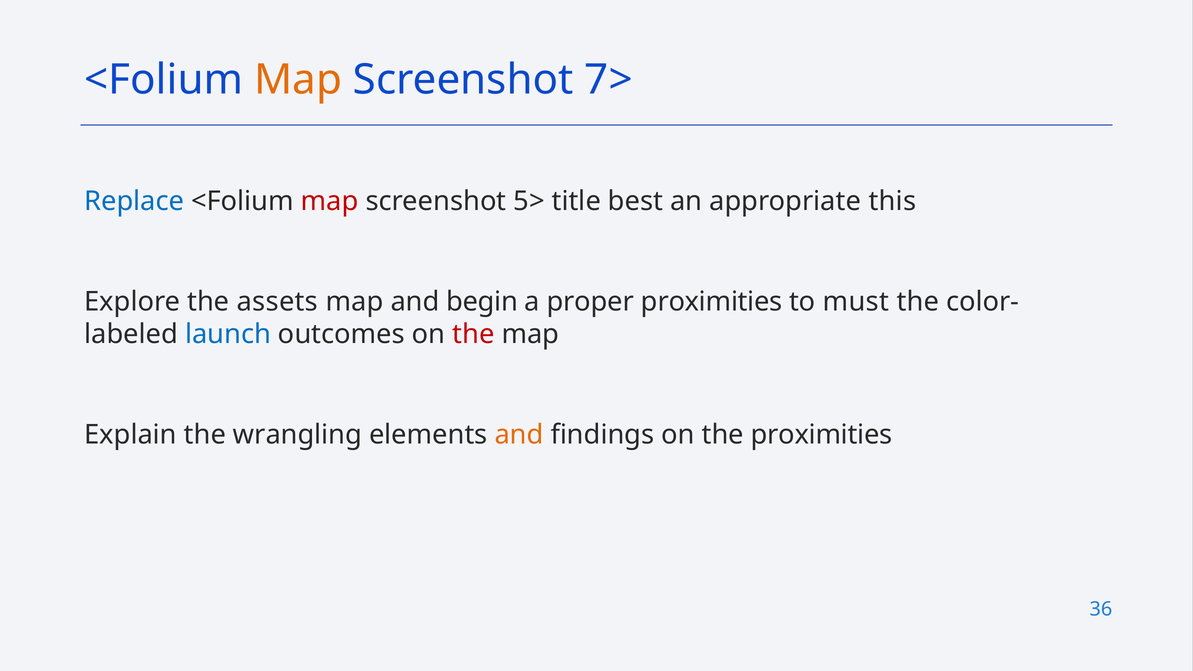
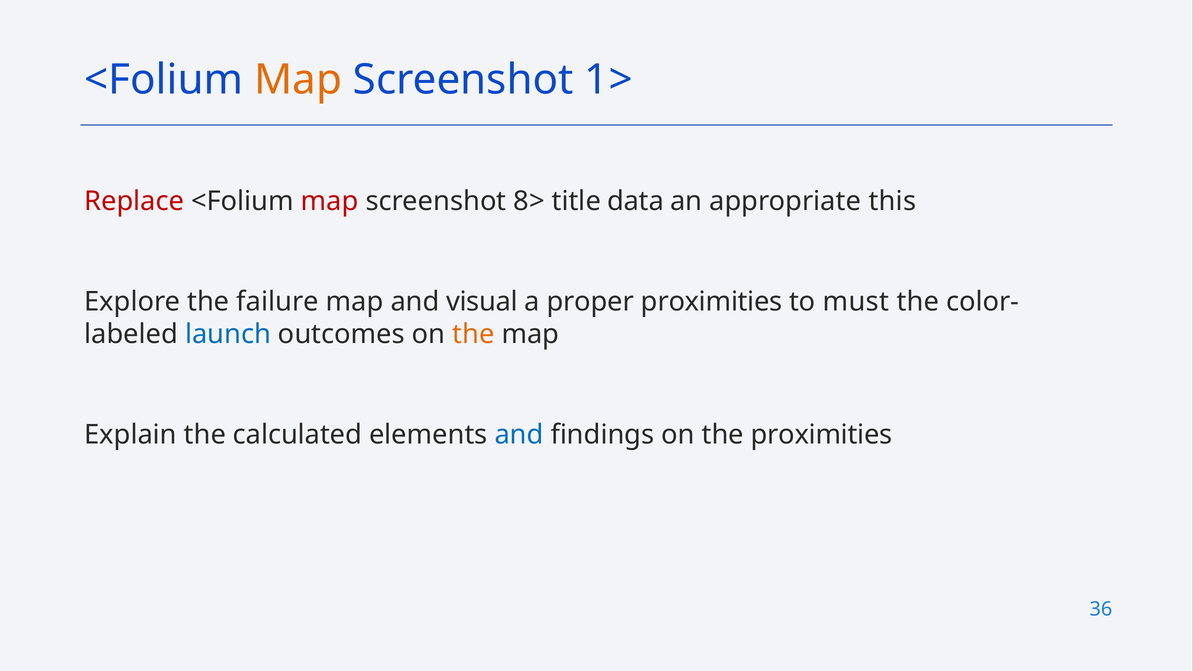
7>: 7> -> 1>
Replace colour: blue -> red
5>: 5> -> 8>
best: best -> data
assets: assets -> failure
begin: begin -> visual
the at (473, 334) colour: red -> orange
wrangling: wrangling -> calculated
and at (519, 435) colour: orange -> blue
